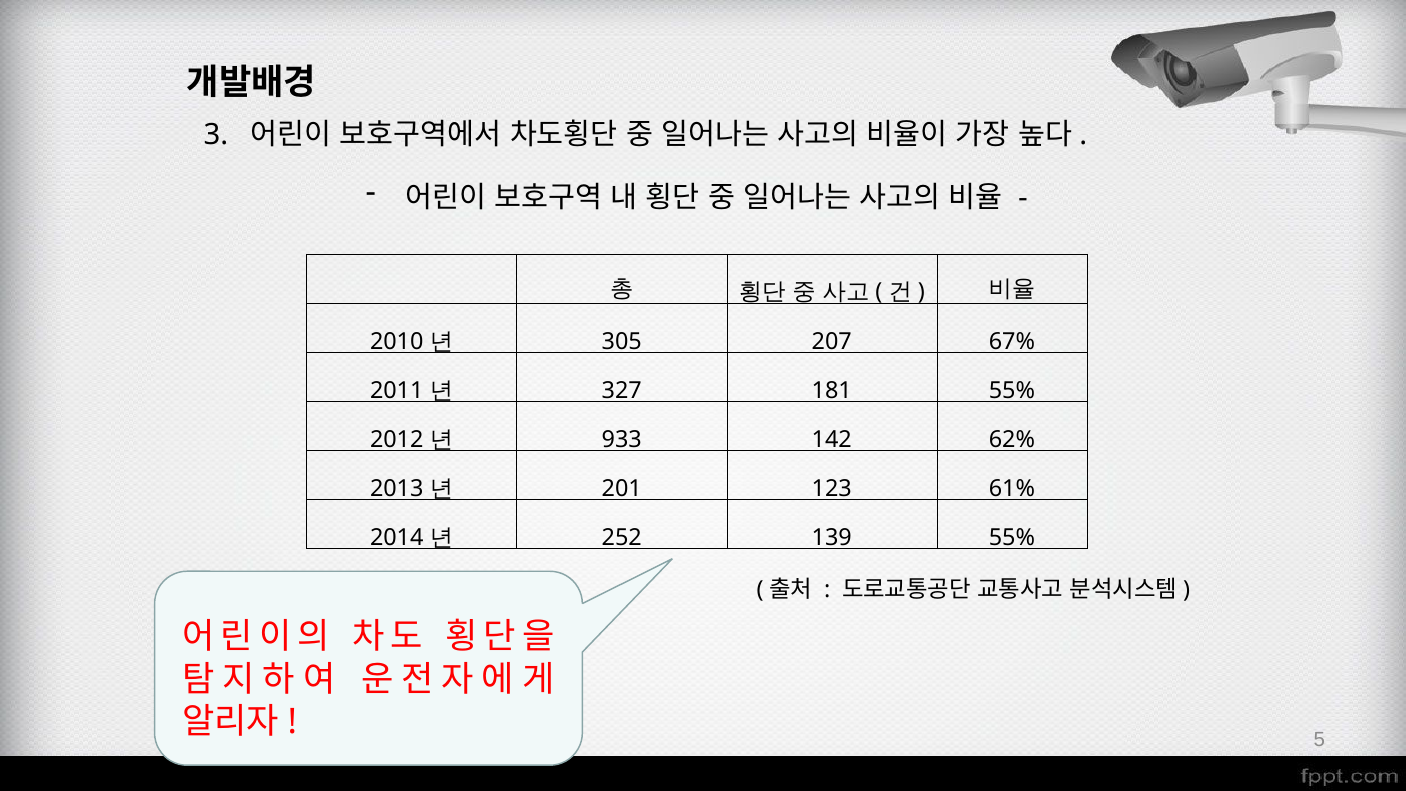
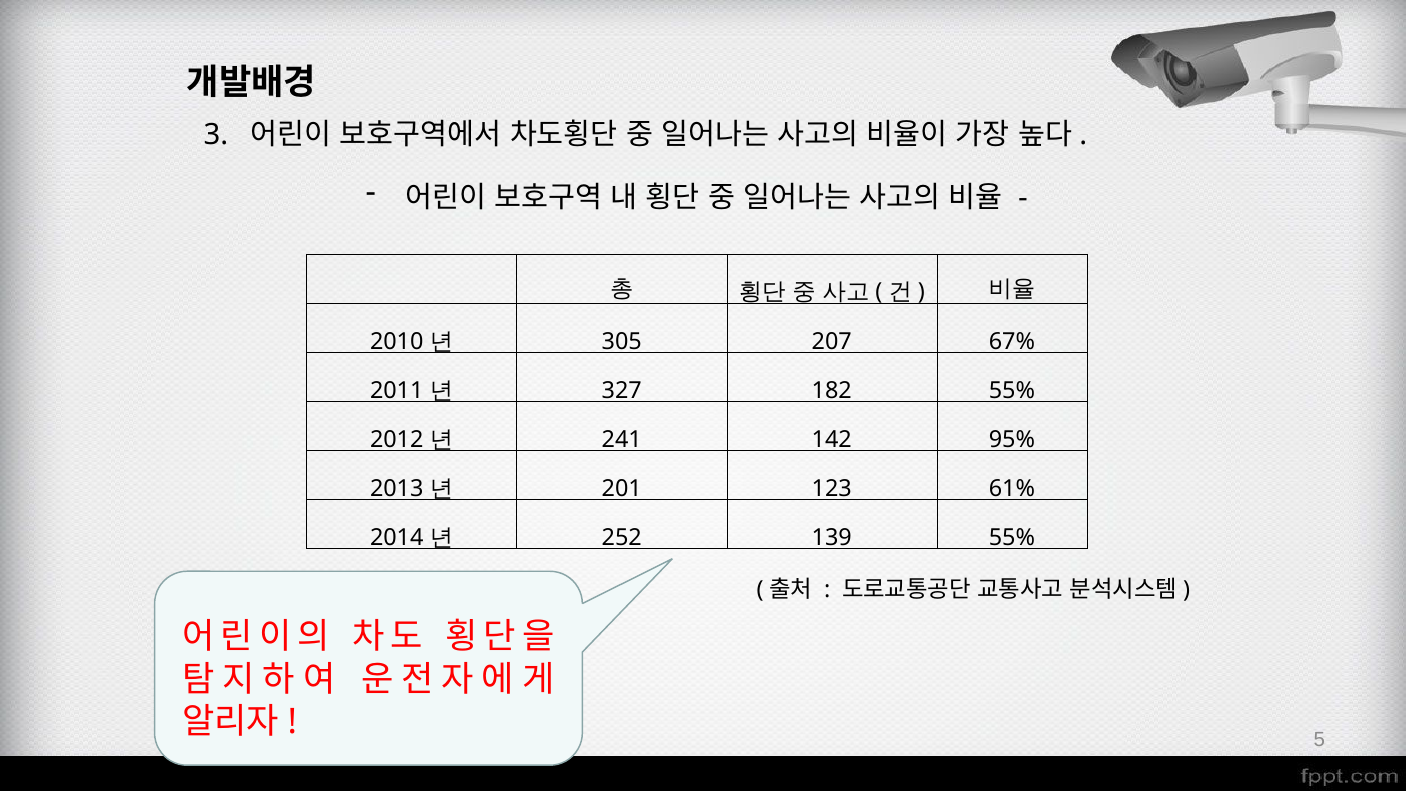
181: 181 -> 182
933: 933 -> 241
62%: 62% -> 95%
